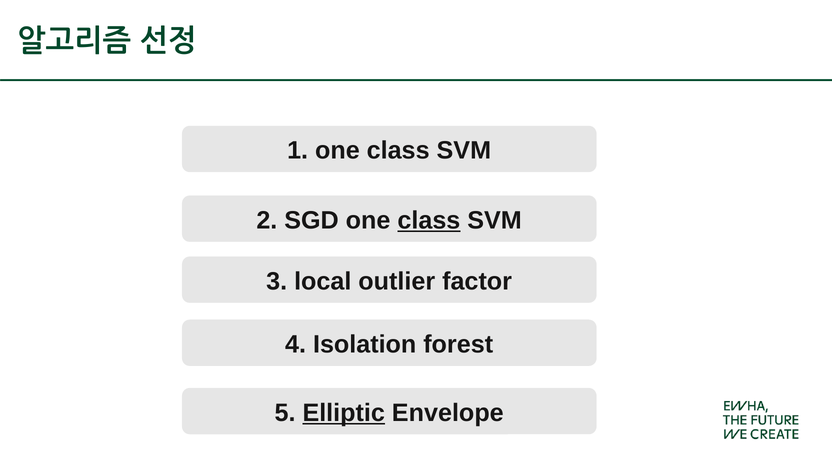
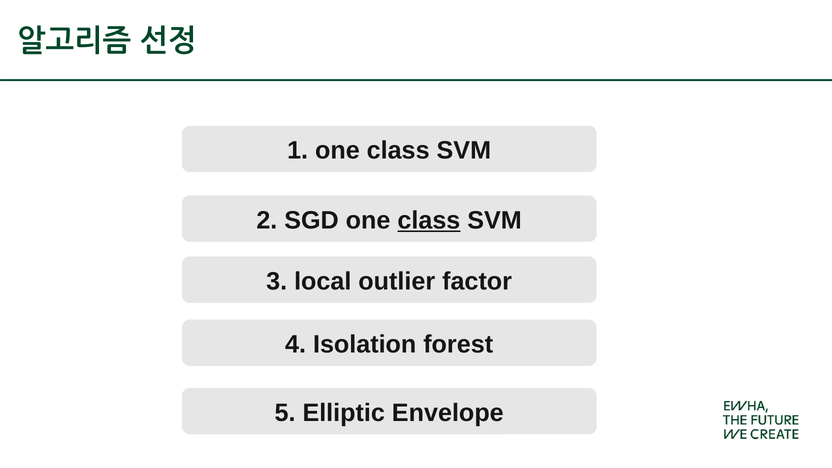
Elliptic underline: present -> none
